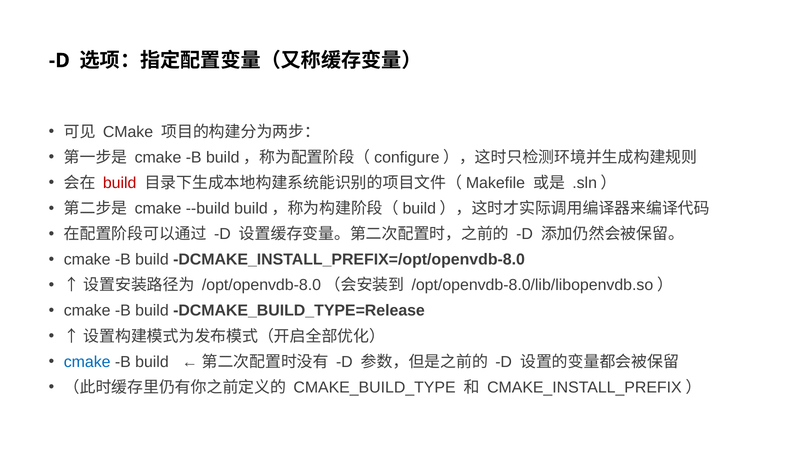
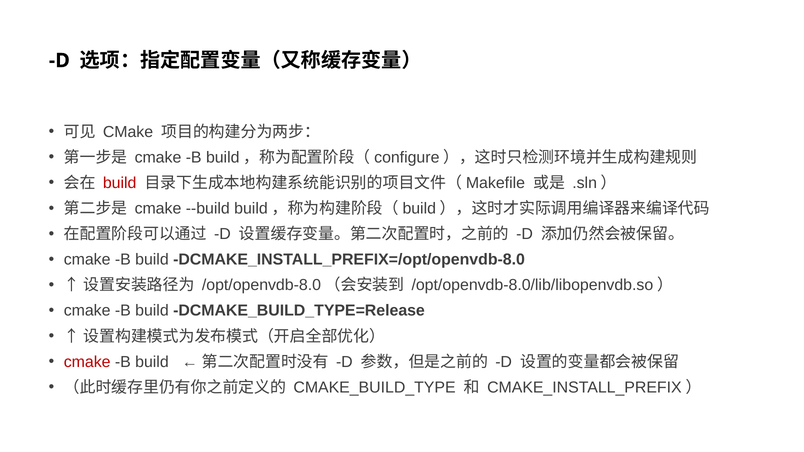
cmake at (87, 362) colour: blue -> red
